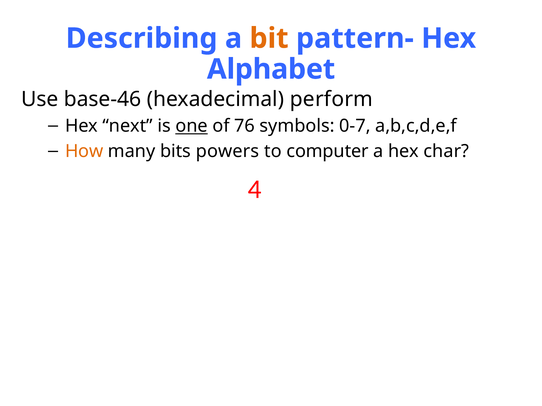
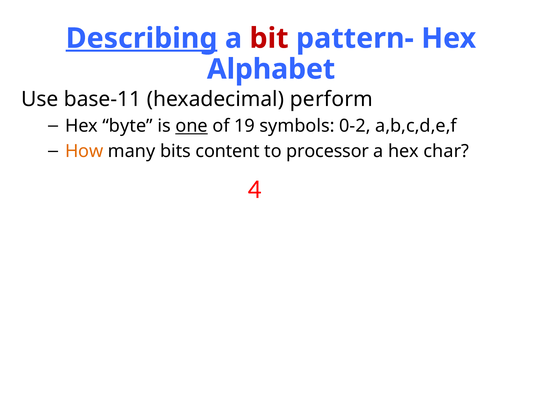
Describing underline: none -> present
bit colour: orange -> red
base-46: base-46 -> base-11
next: next -> byte
76: 76 -> 19
0-7: 0-7 -> 0-2
powers: powers -> content
computer: computer -> processor
